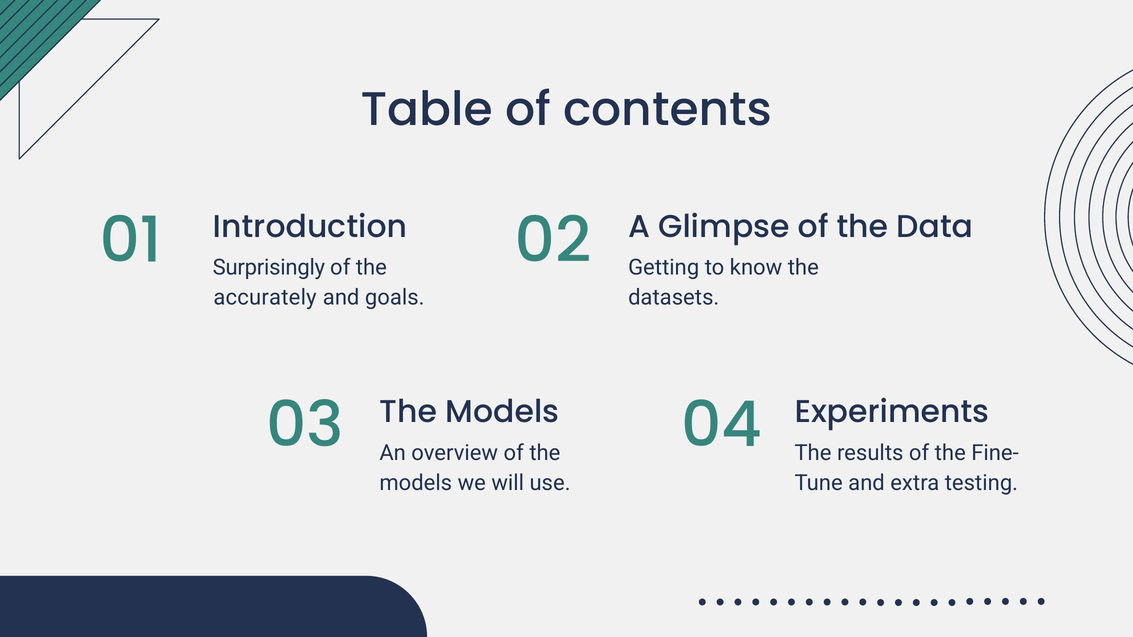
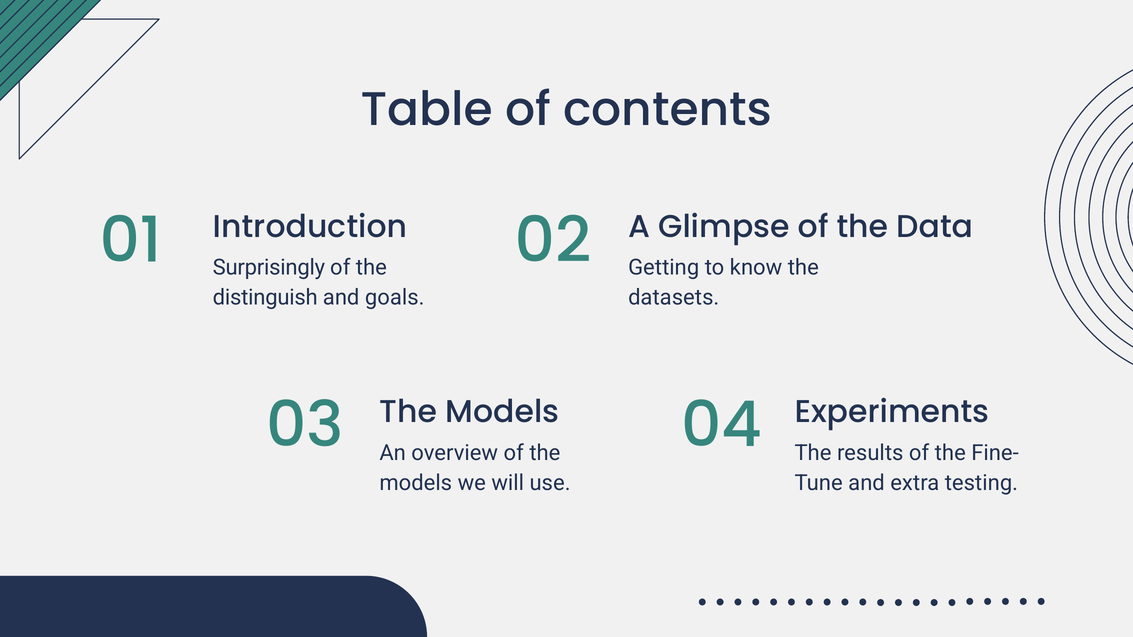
accurately: accurately -> distinguish
